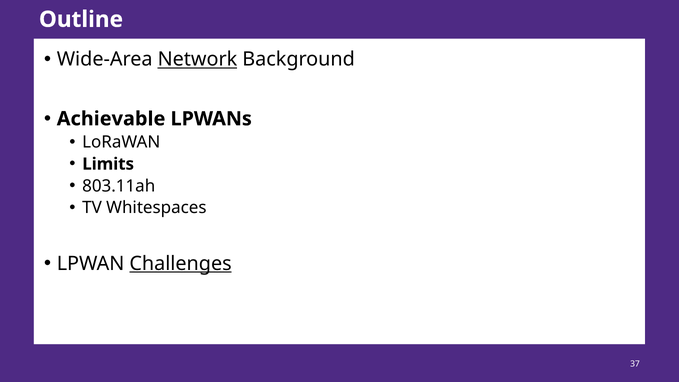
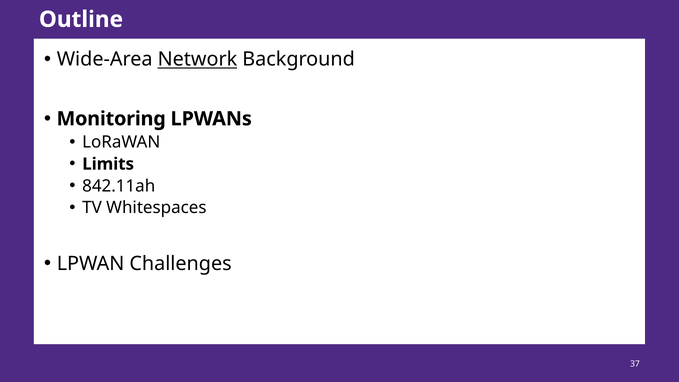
Achievable: Achievable -> Monitoring
803.11ah: 803.11ah -> 842.11ah
Challenges underline: present -> none
